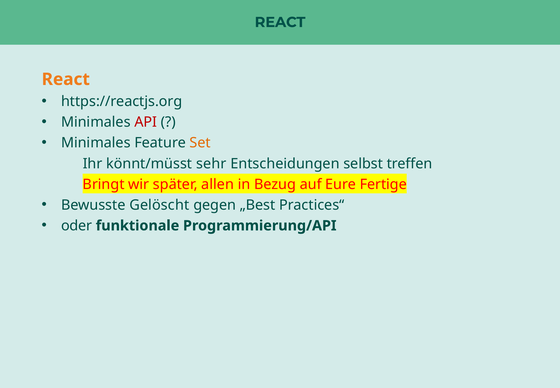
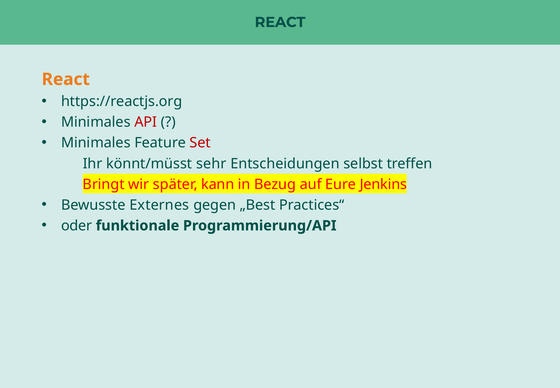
Set colour: orange -> red
allen: allen -> kann
Fertige: Fertige -> Jenkins
Gelöscht: Gelöscht -> Externes
